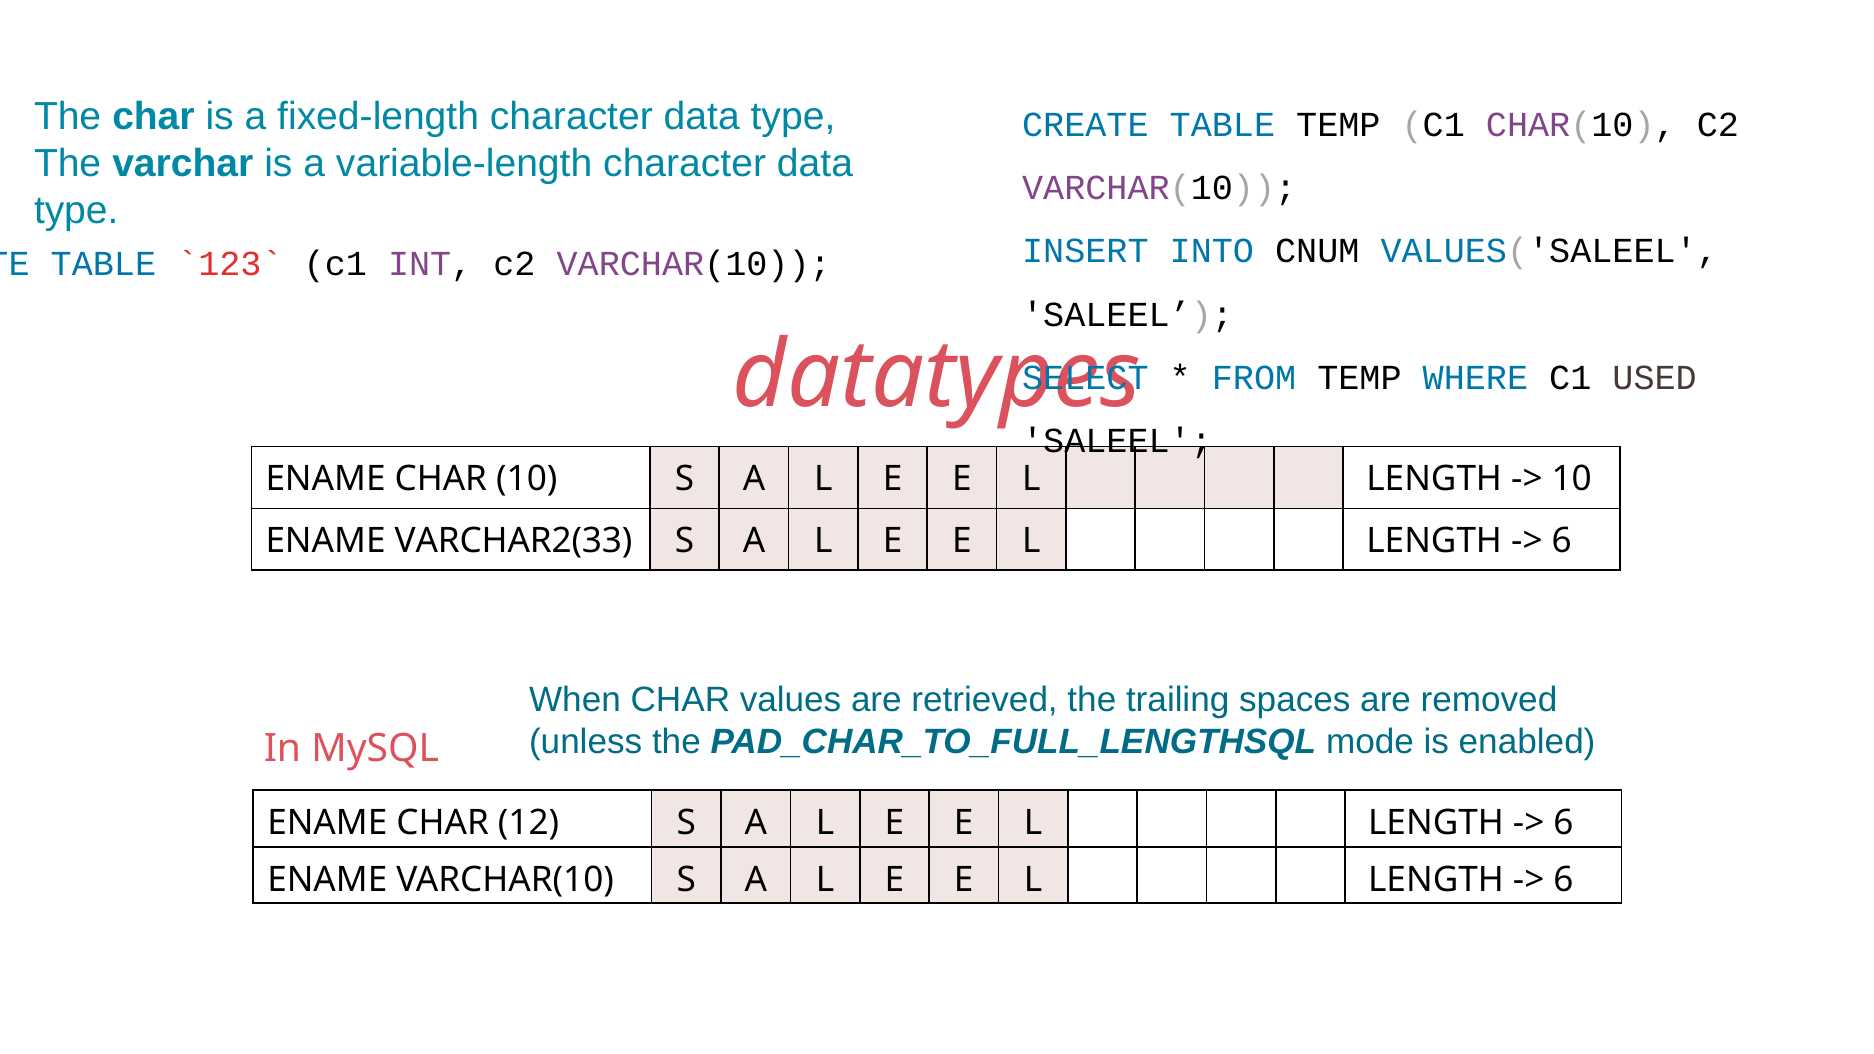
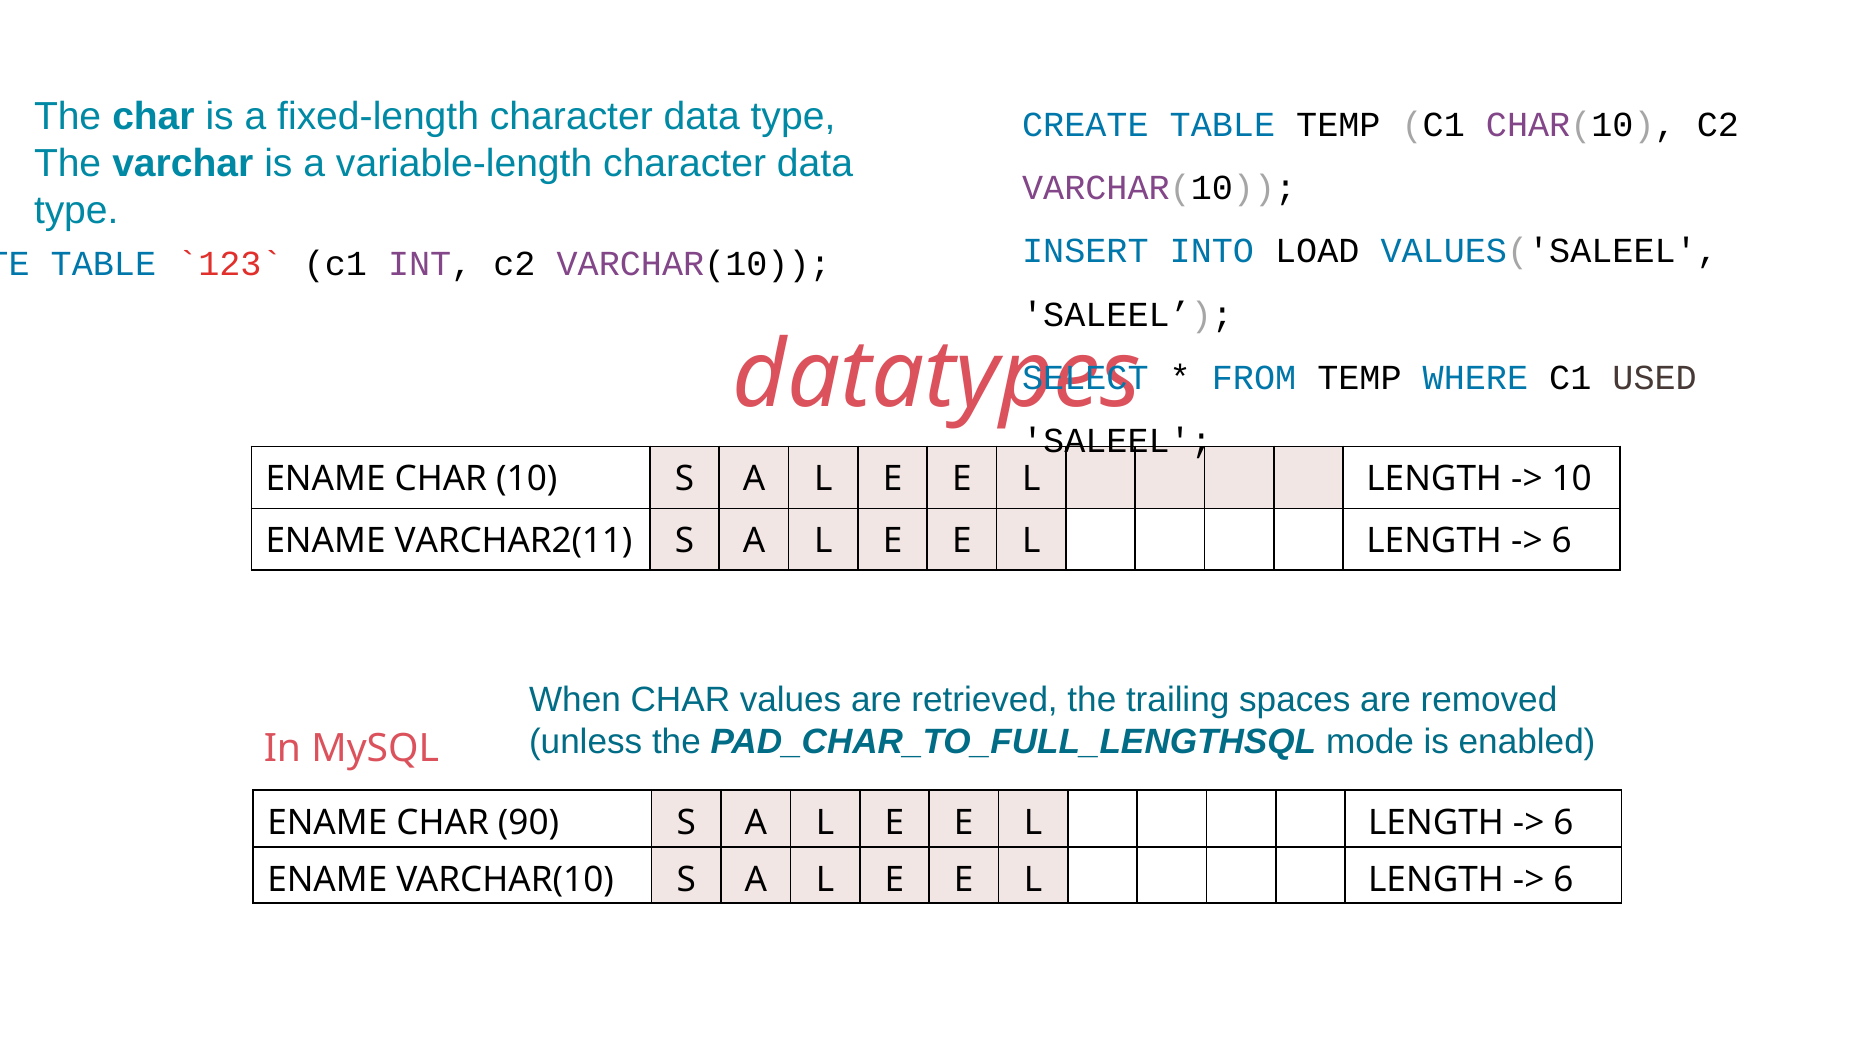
CNUM: CNUM -> LOAD
VARCHAR2(33: VARCHAR2(33 -> VARCHAR2(11
12: 12 -> 90
